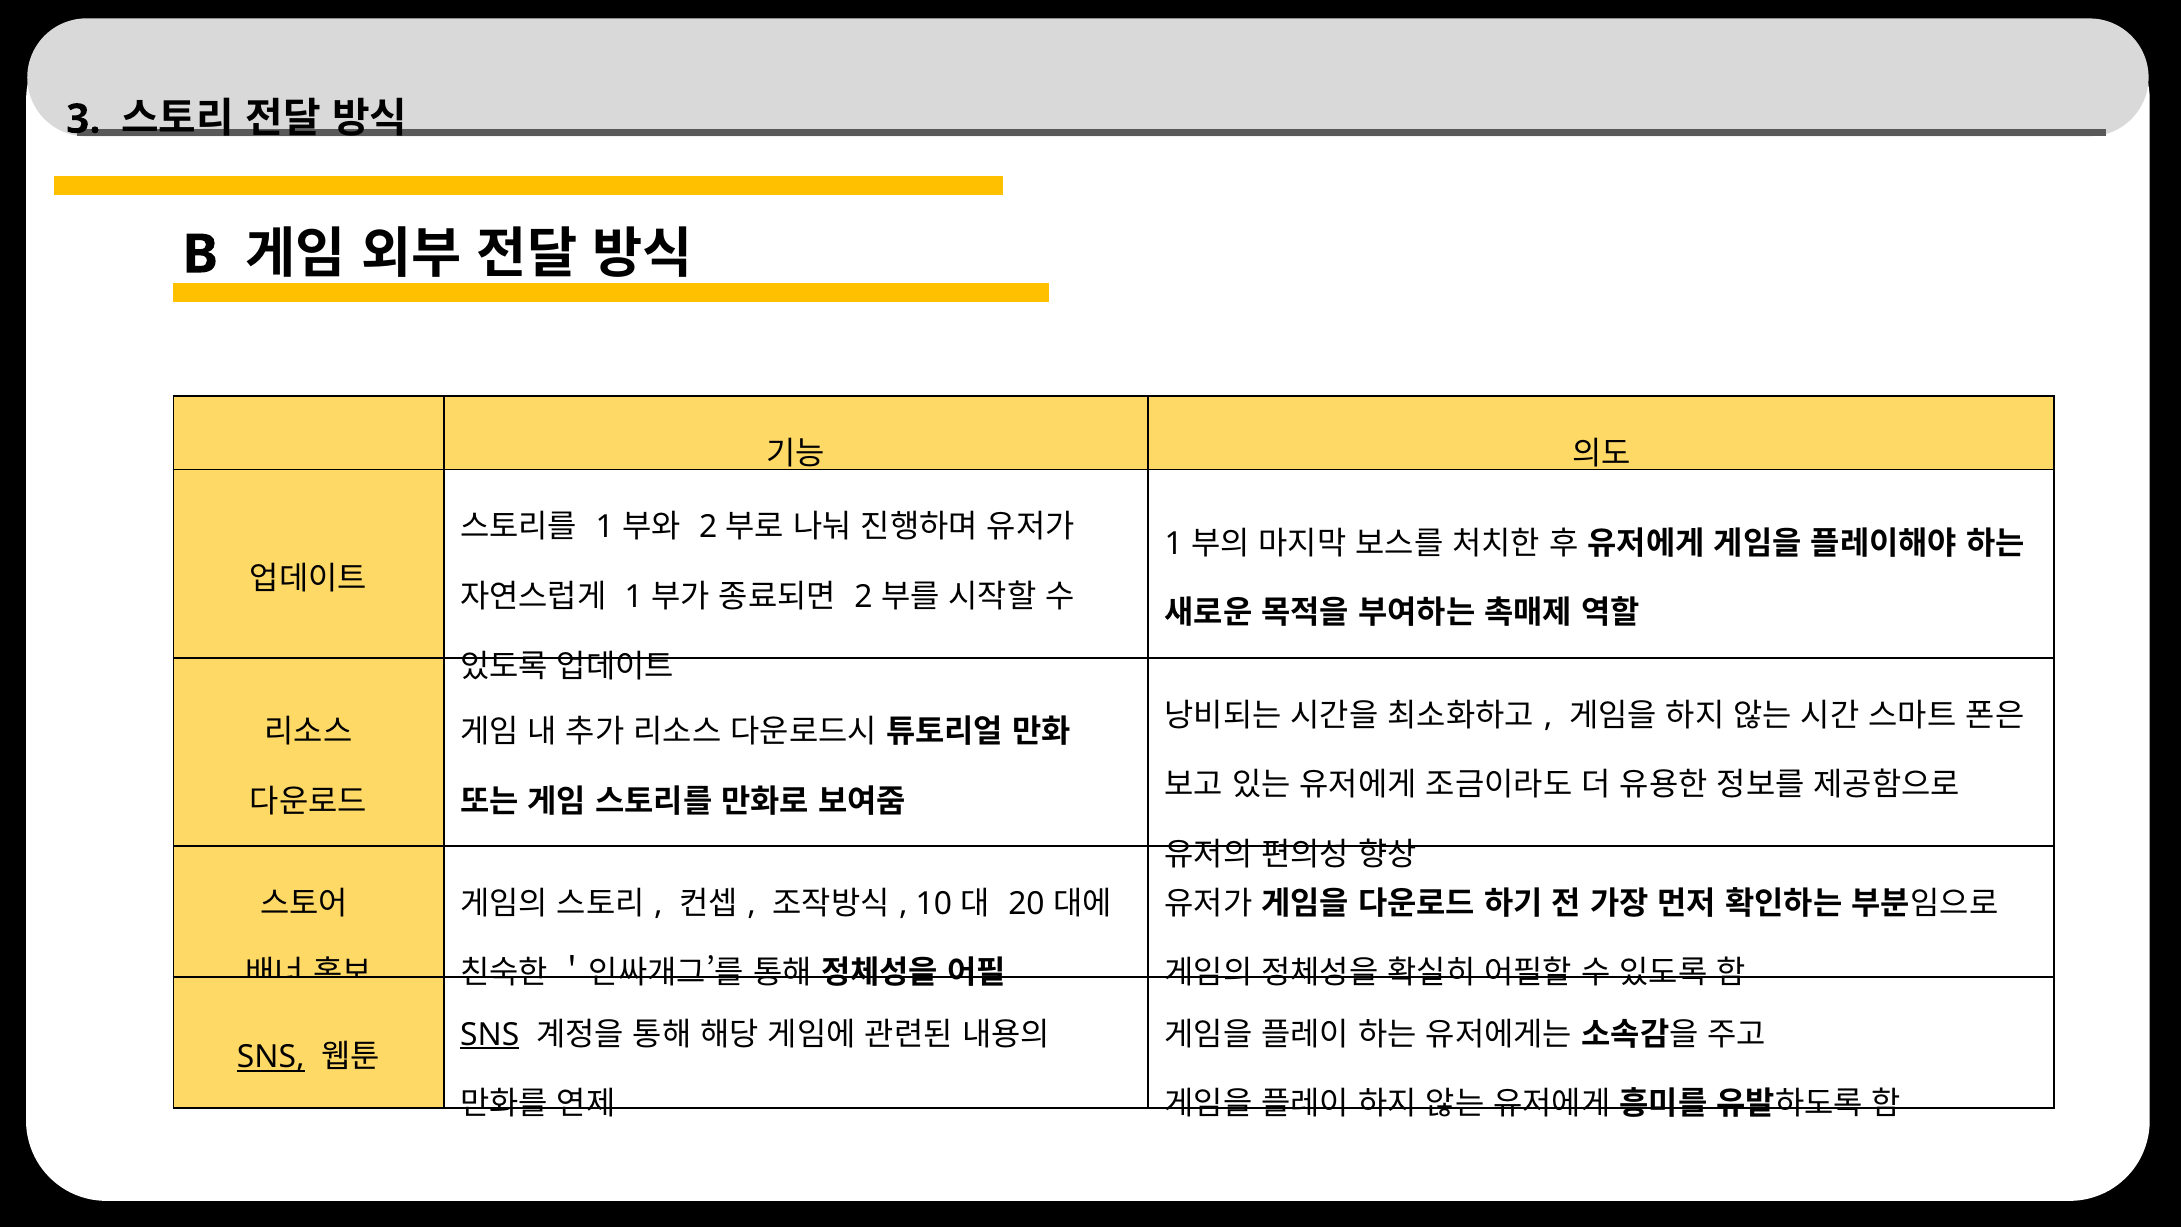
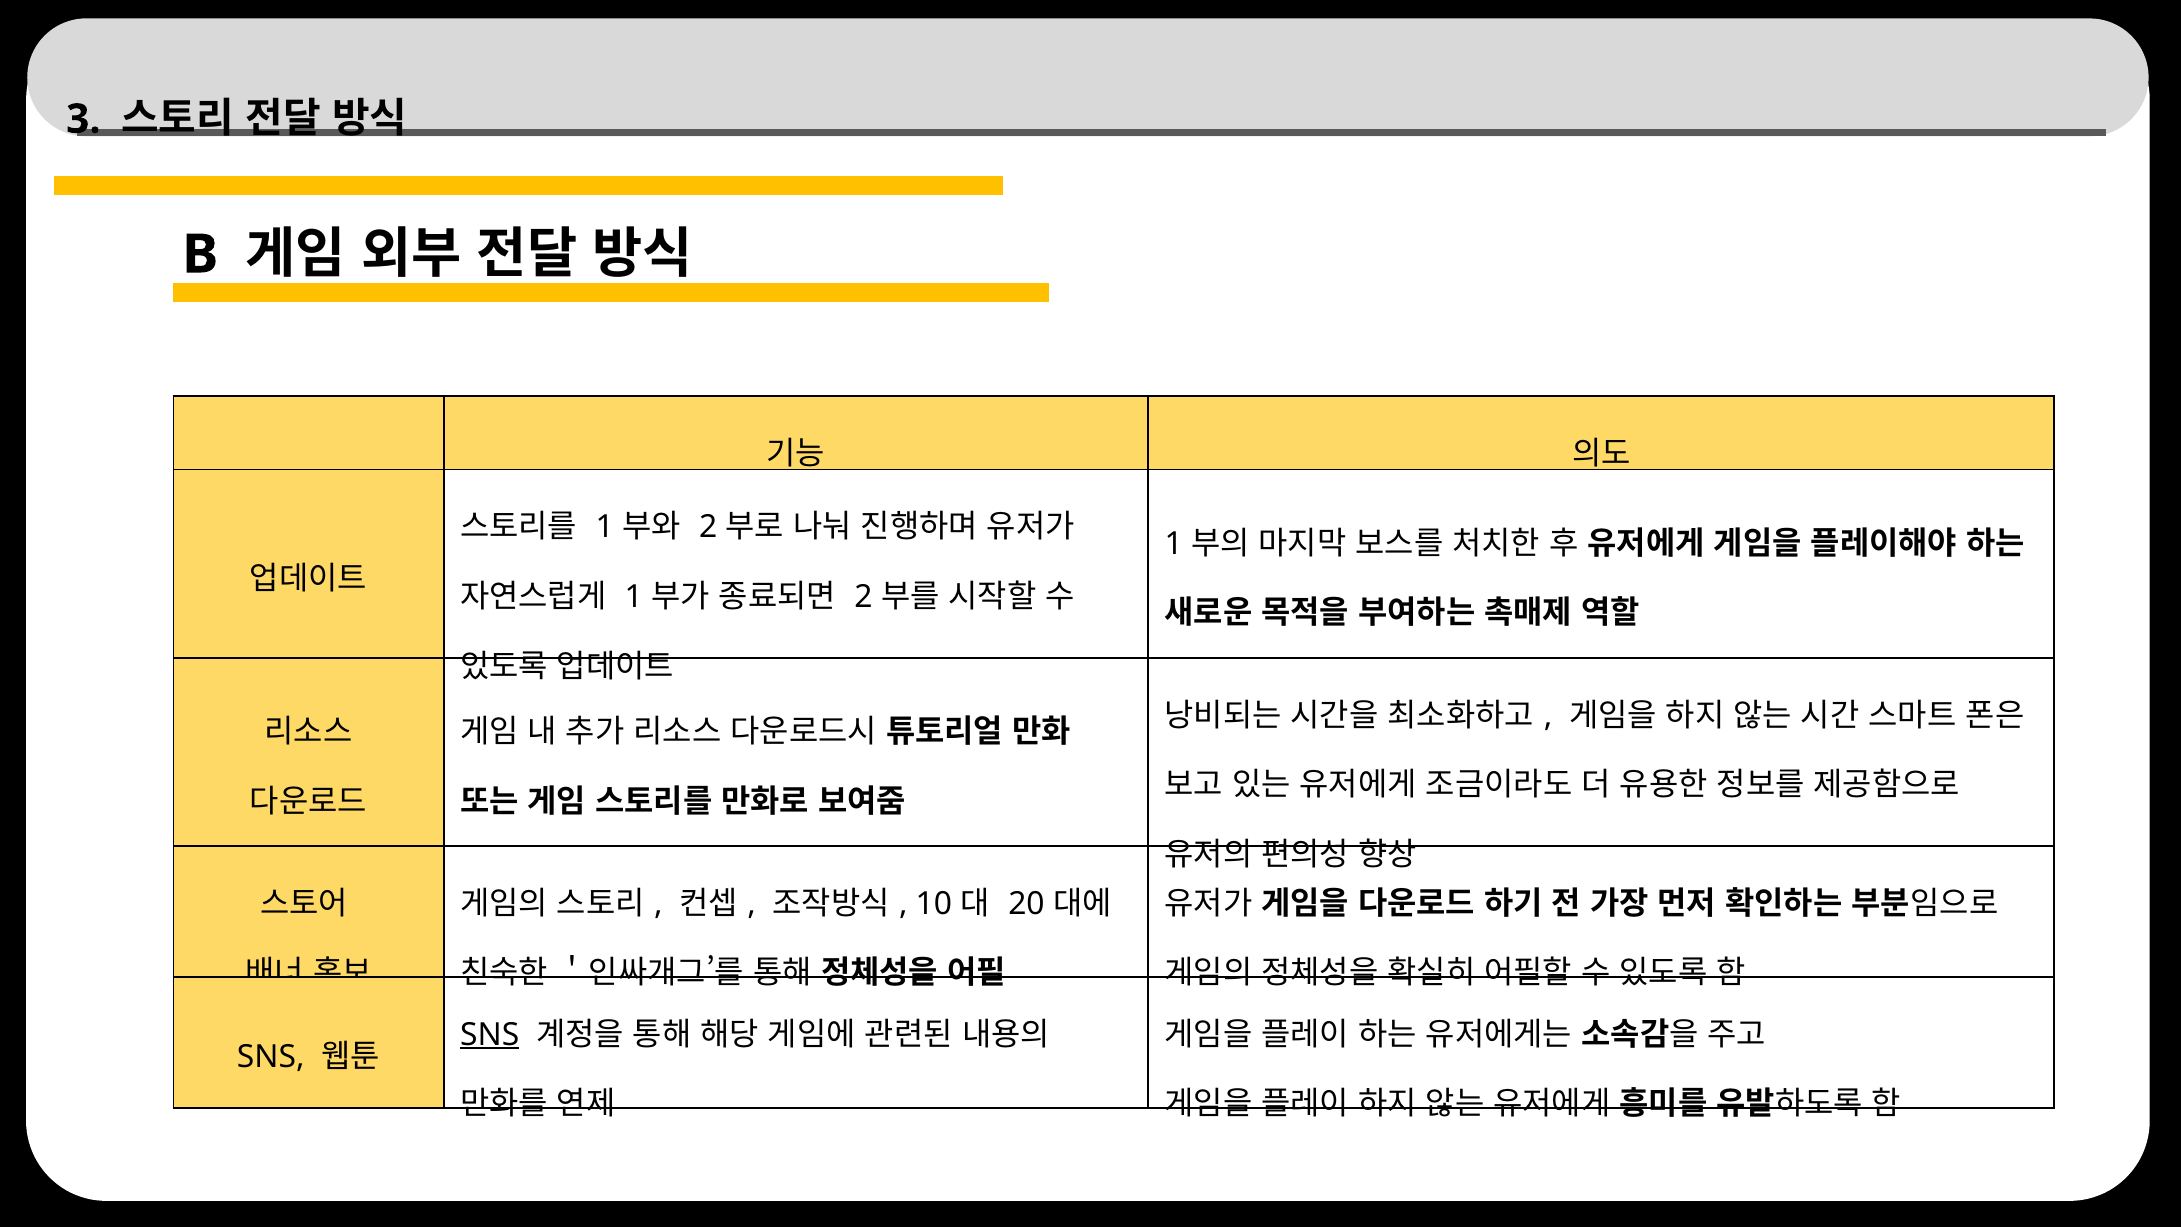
SNS at (271, 1057) underline: present -> none
